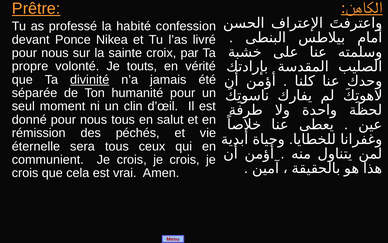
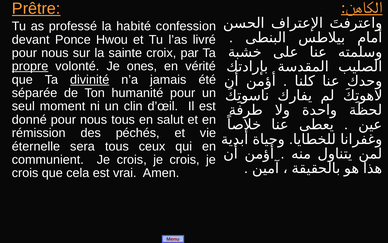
Nikea: Nikea -> Hwou
propre underline: none -> present
touts: touts -> ones
